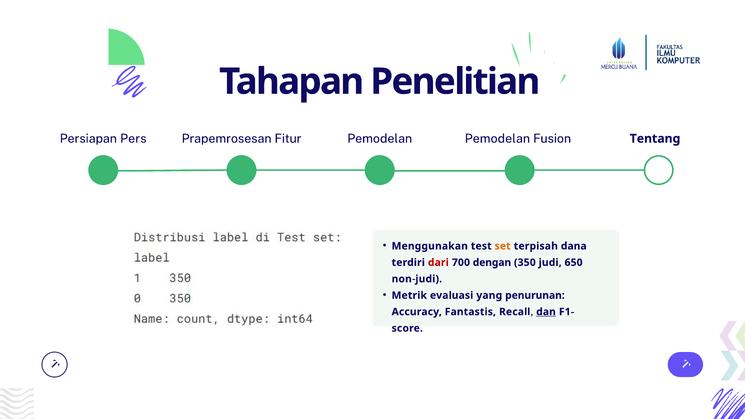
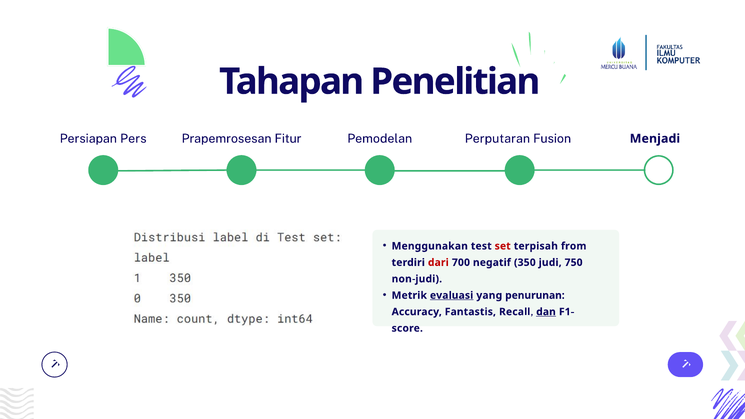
Pemodelan Pemodelan: Pemodelan -> Perputaran
Tentang: Tentang -> Menjadi
set colour: orange -> red
dana: dana -> from
dengan: dengan -> negatif
650: 650 -> 750
evaluasi underline: none -> present
